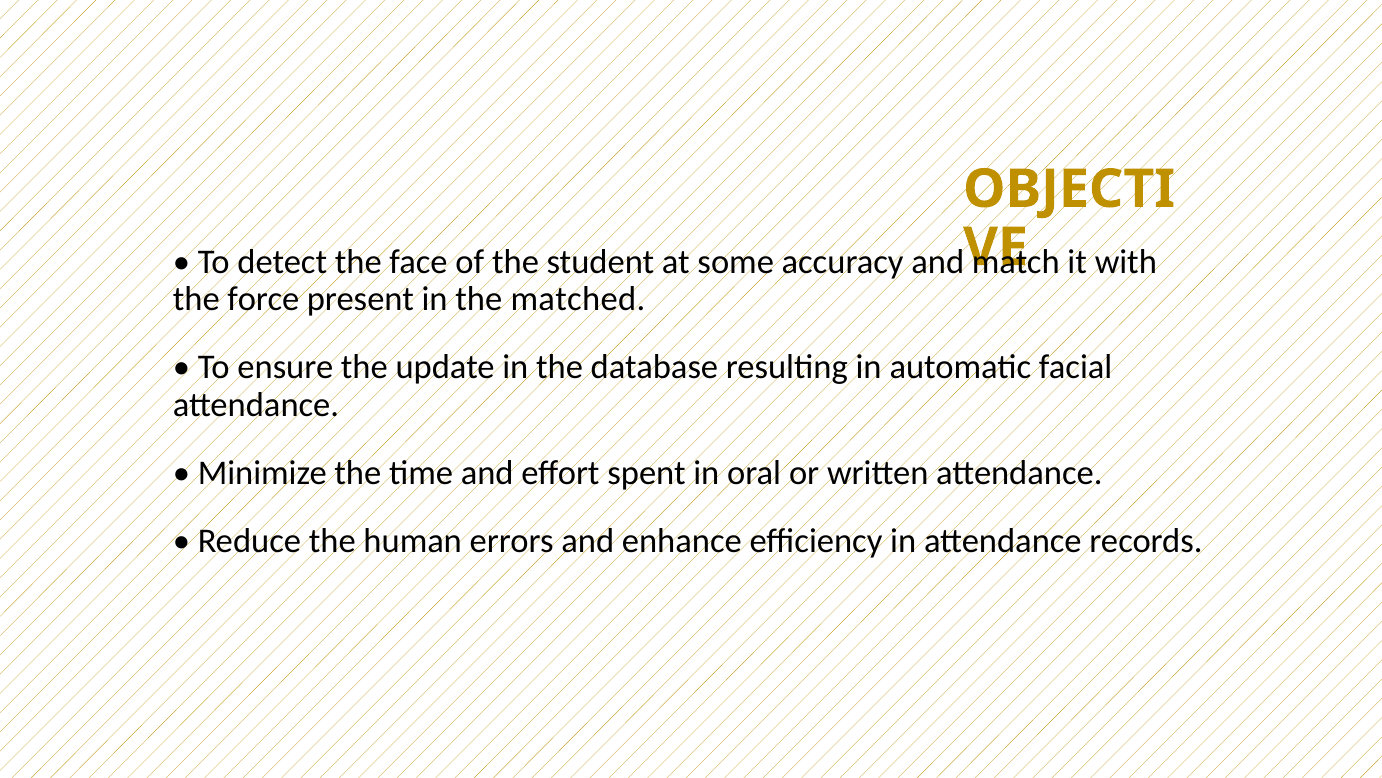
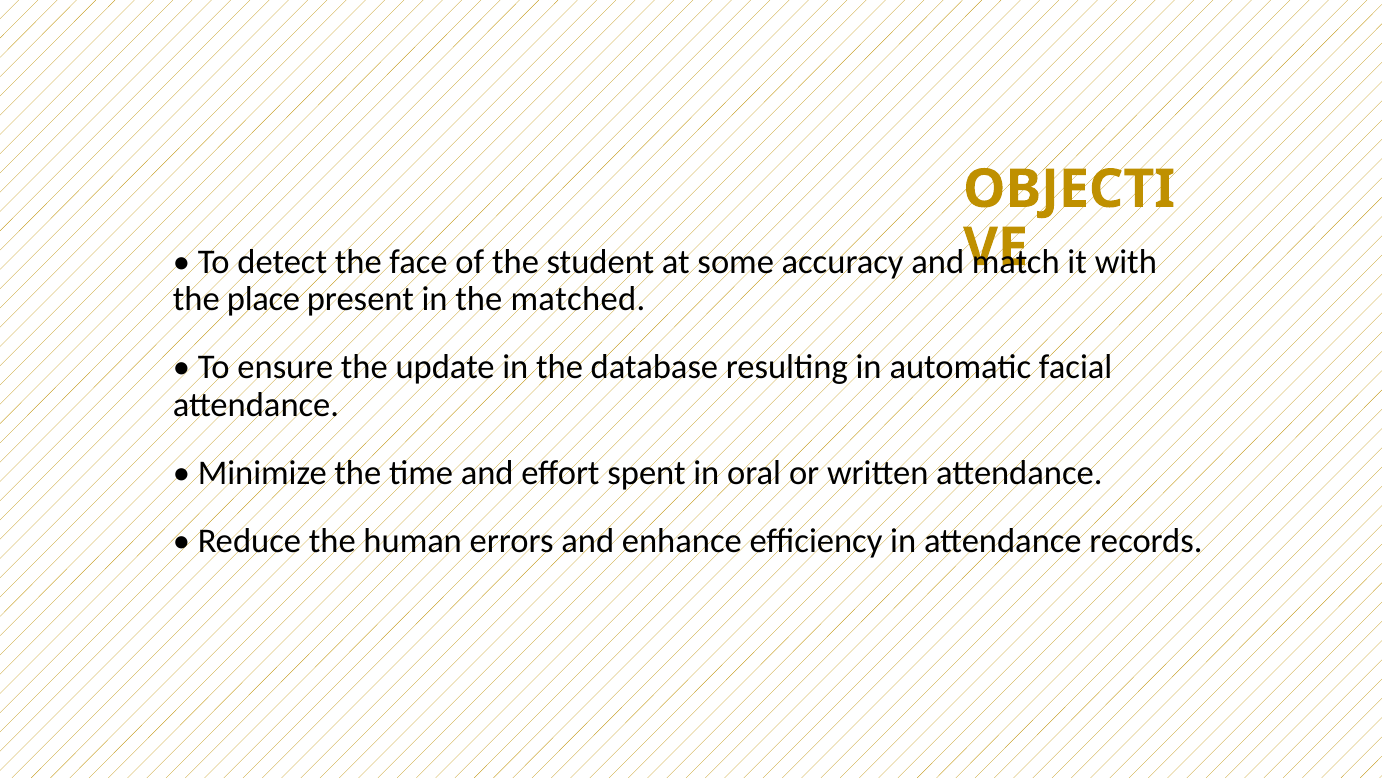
force: force -> place
